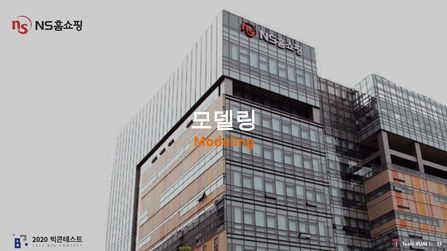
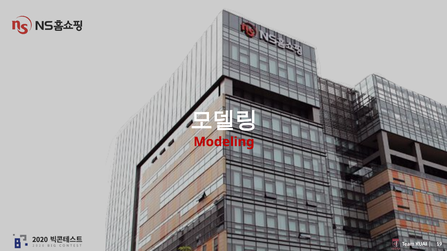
Modeling colour: orange -> red
